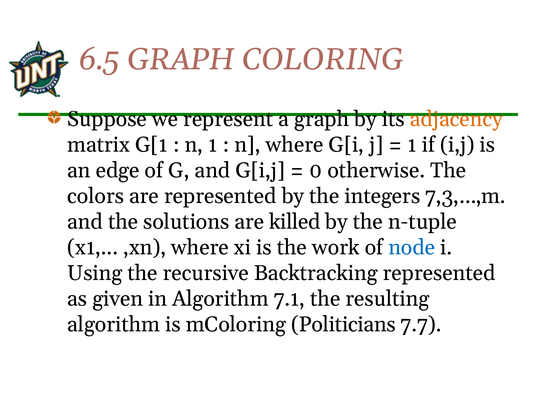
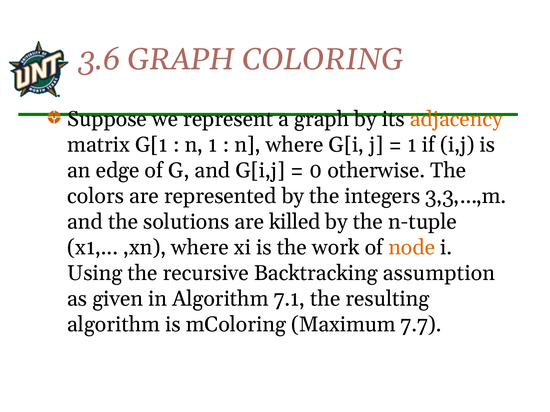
6.5: 6.5 -> 3.6
7,3,…,m: 7,3,…,m -> 3,3,…,m
node colour: blue -> orange
Backtracking represented: represented -> assumption
Politicians: Politicians -> Maximum
